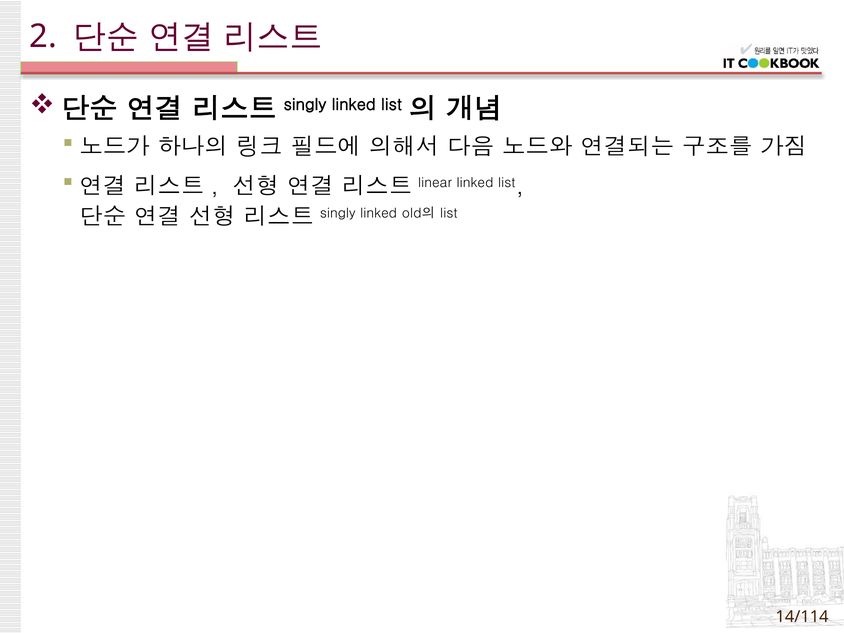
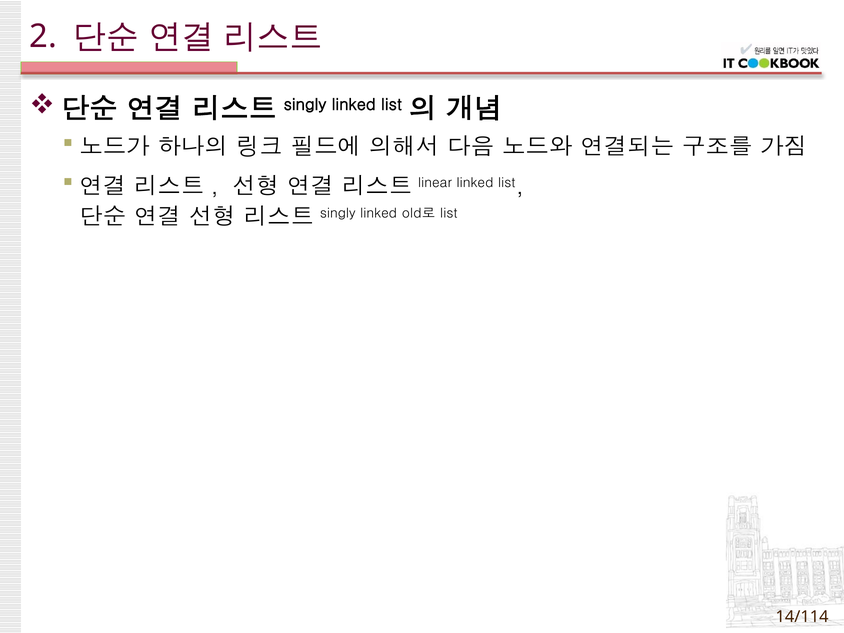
old의: old의 -> old로
